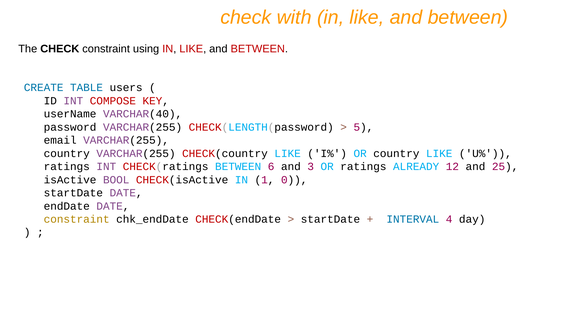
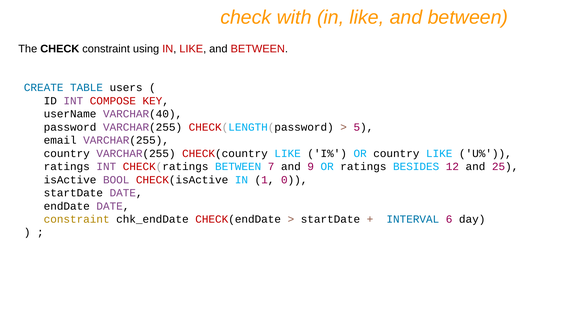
6: 6 -> 7
3: 3 -> 9
ALREADY: ALREADY -> BESIDES
4: 4 -> 6
